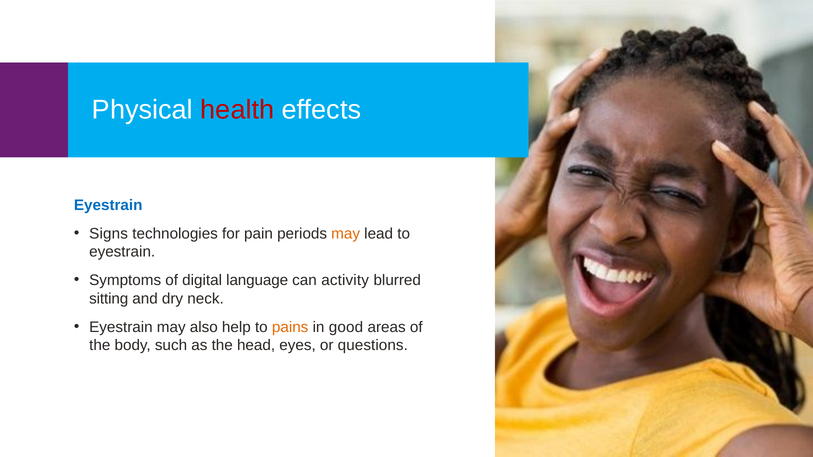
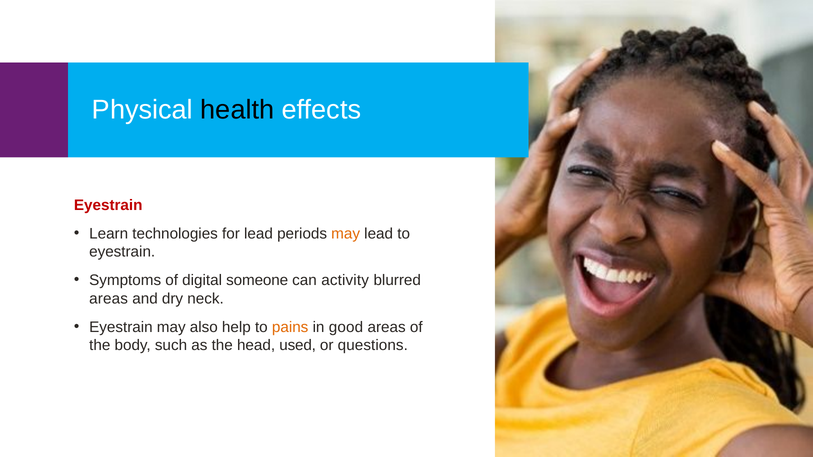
health colour: red -> black
Eyestrain at (108, 205) colour: blue -> red
Signs: Signs -> Learn
for pain: pain -> lead
language: language -> someone
sitting at (109, 299): sitting -> areas
eyes: eyes -> used
